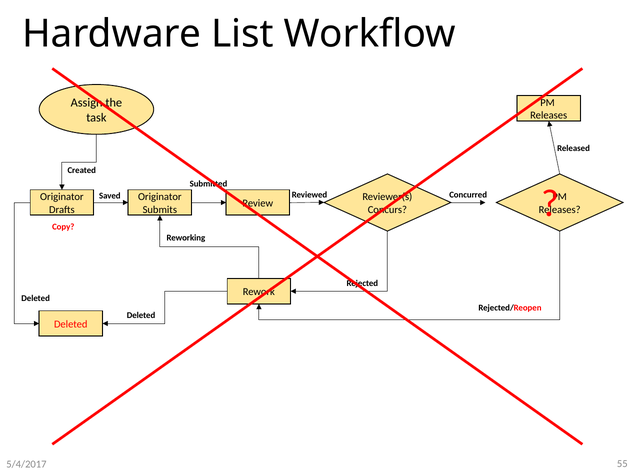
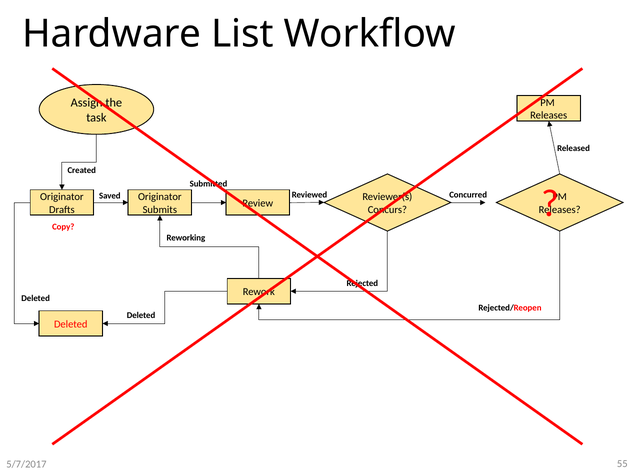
5/4/2017: 5/4/2017 -> 5/7/2017
